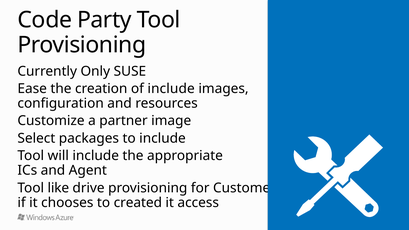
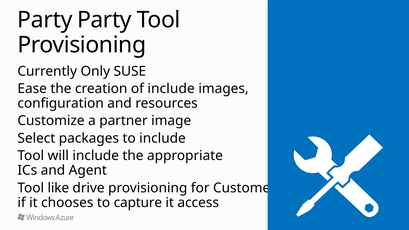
Code at (45, 20): Code -> Party
created: created -> capture
